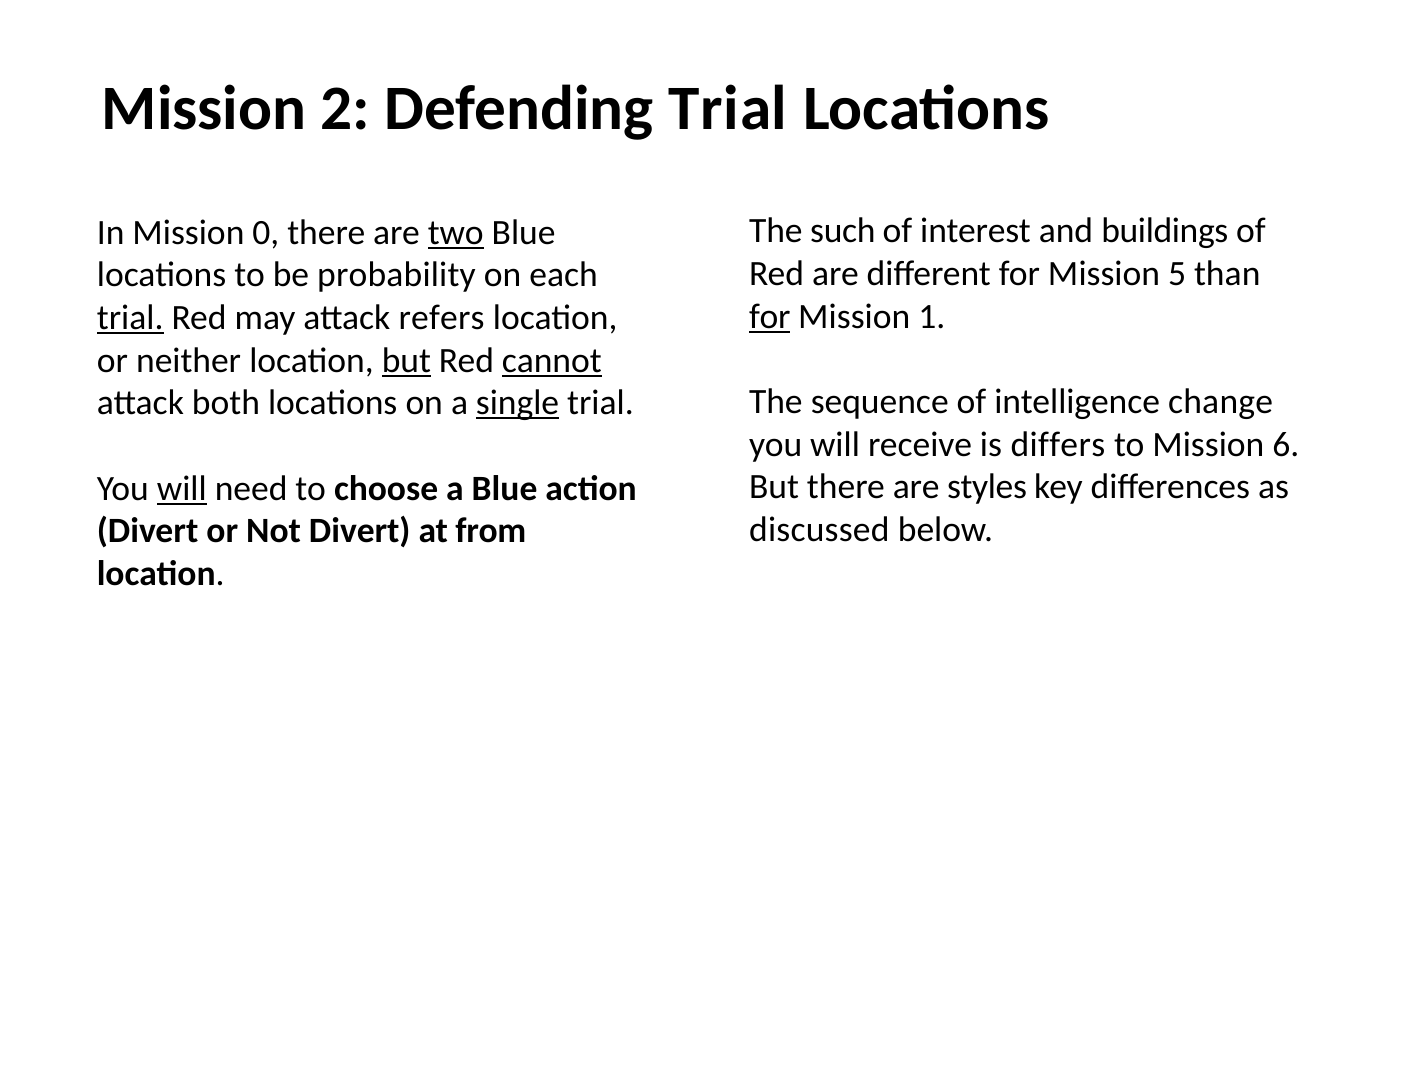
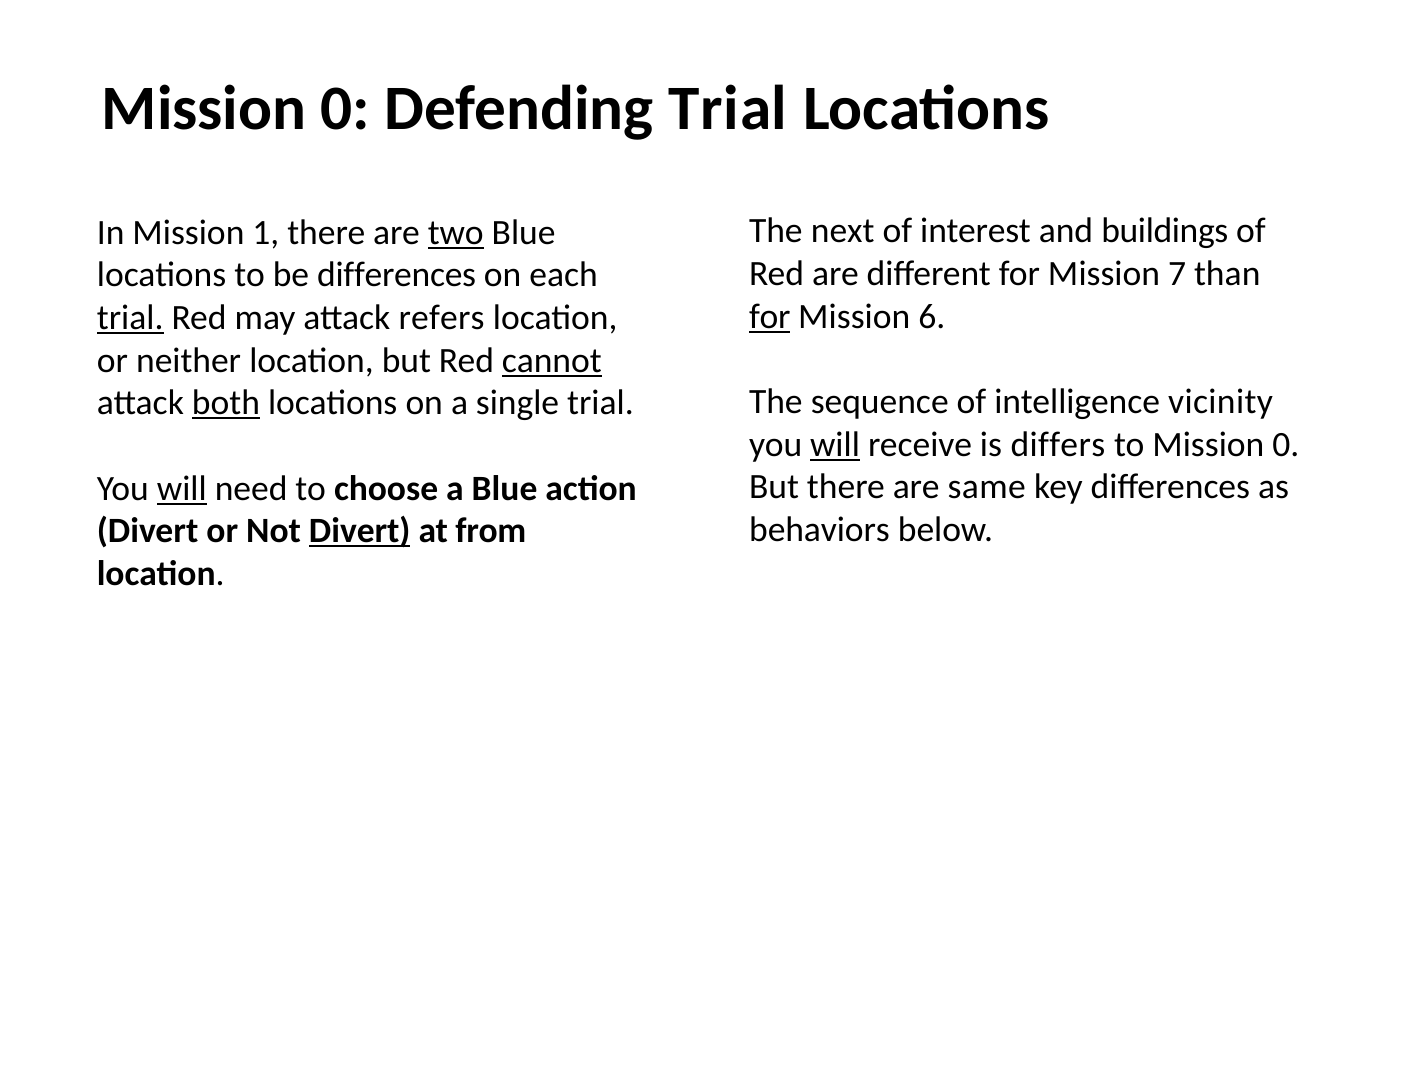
2 at (345, 109): 2 -> 0
such: such -> next
0: 0 -> 1
5: 5 -> 7
be probability: probability -> differences
1: 1 -> 6
but at (406, 360) underline: present -> none
change: change -> vicinity
both underline: none -> present
single underline: present -> none
will at (835, 445) underline: none -> present
to Mission 6: 6 -> 0
styles: styles -> same
discussed: discussed -> behaviors
Divert at (360, 531) underline: none -> present
